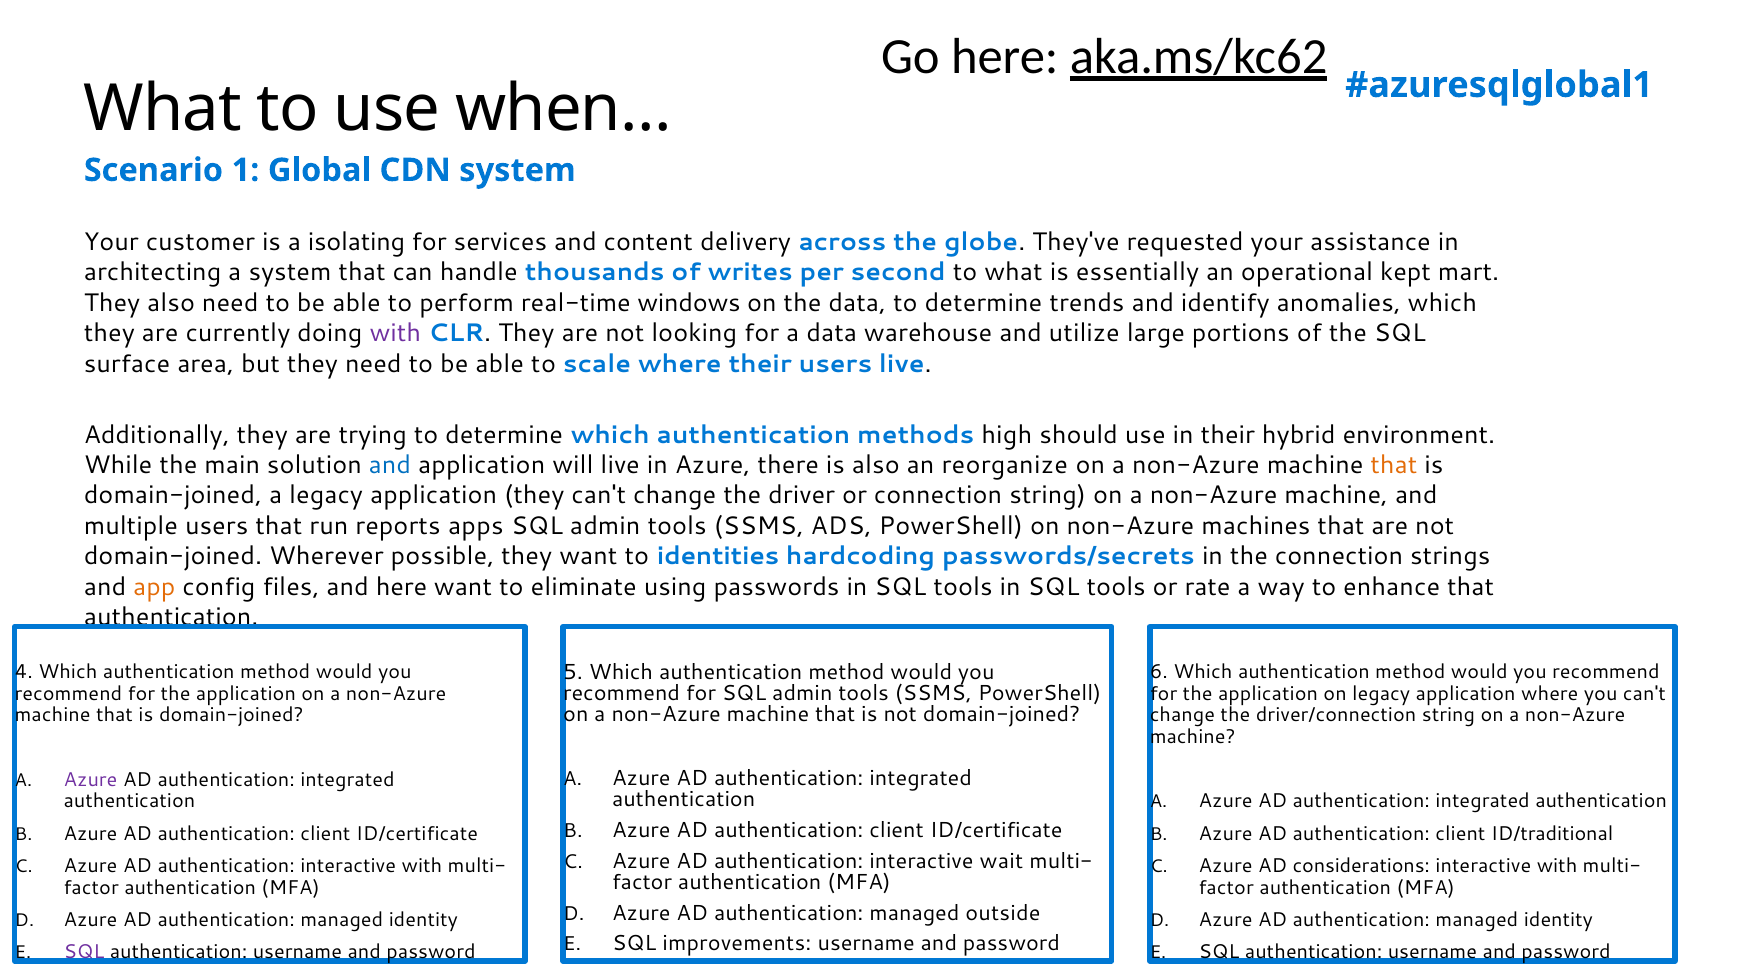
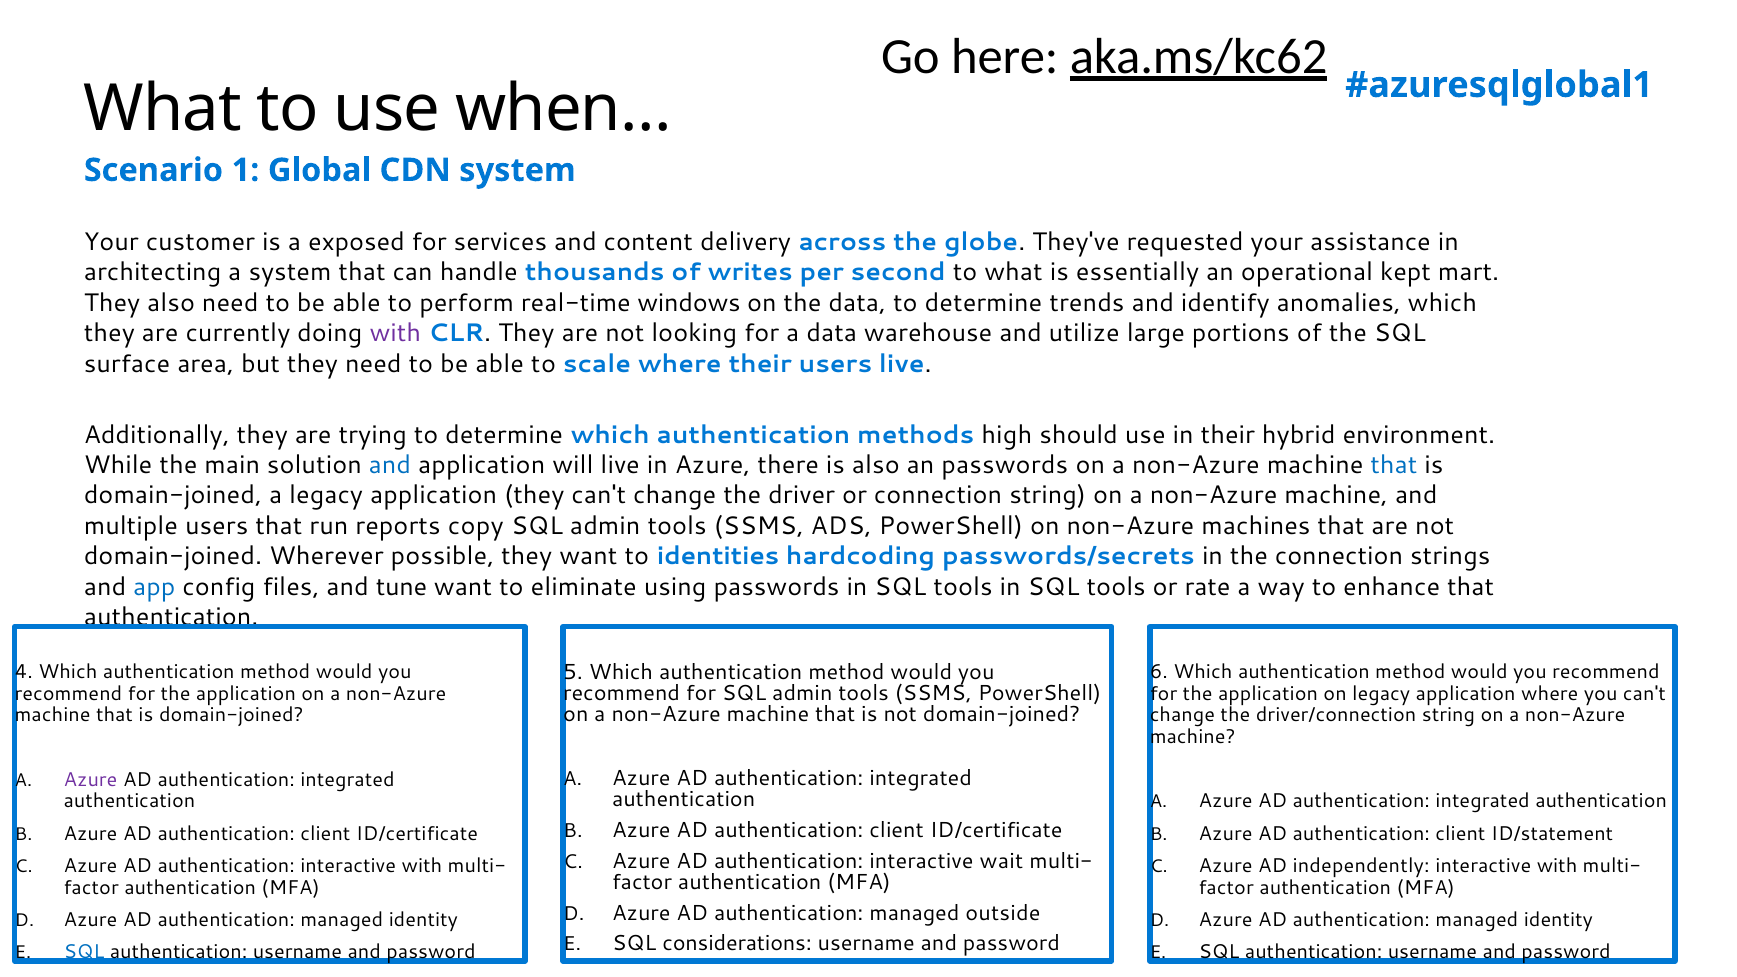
isolating: isolating -> exposed
an reorganize: reorganize -> passwords
that at (1394, 465) colour: orange -> blue
apps: apps -> copy
app colour: orange -> blue
and here: here -> tune
ID/traditional: ID/traditional -> ID/statement
considerations: considerations -> independently
improvements: improvements -> considerations
SQL at (84, 952) colour: purple -> blue
